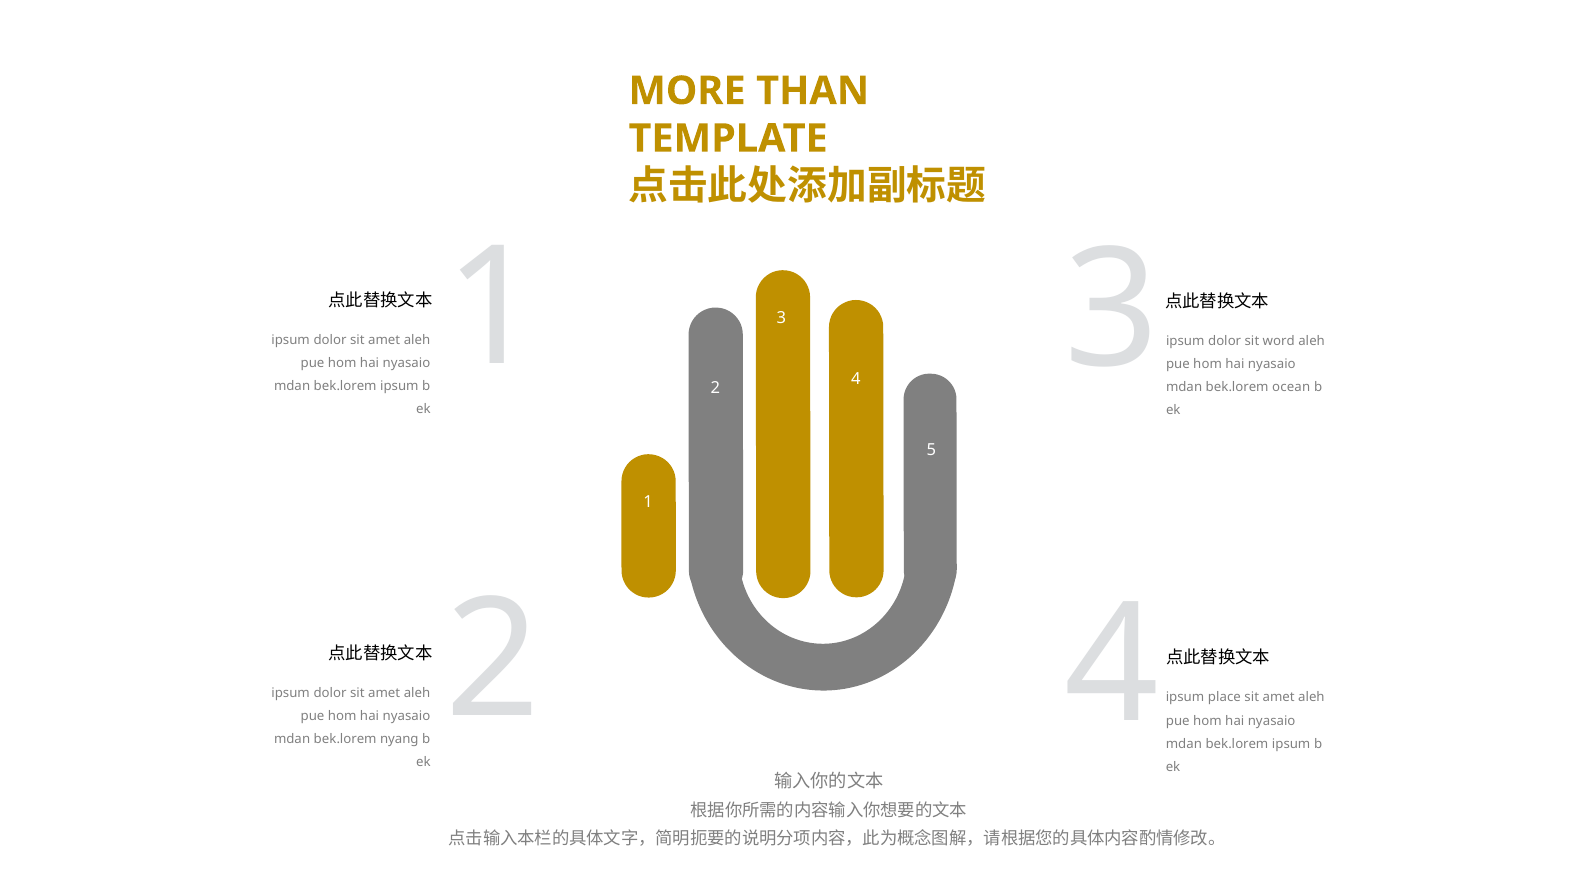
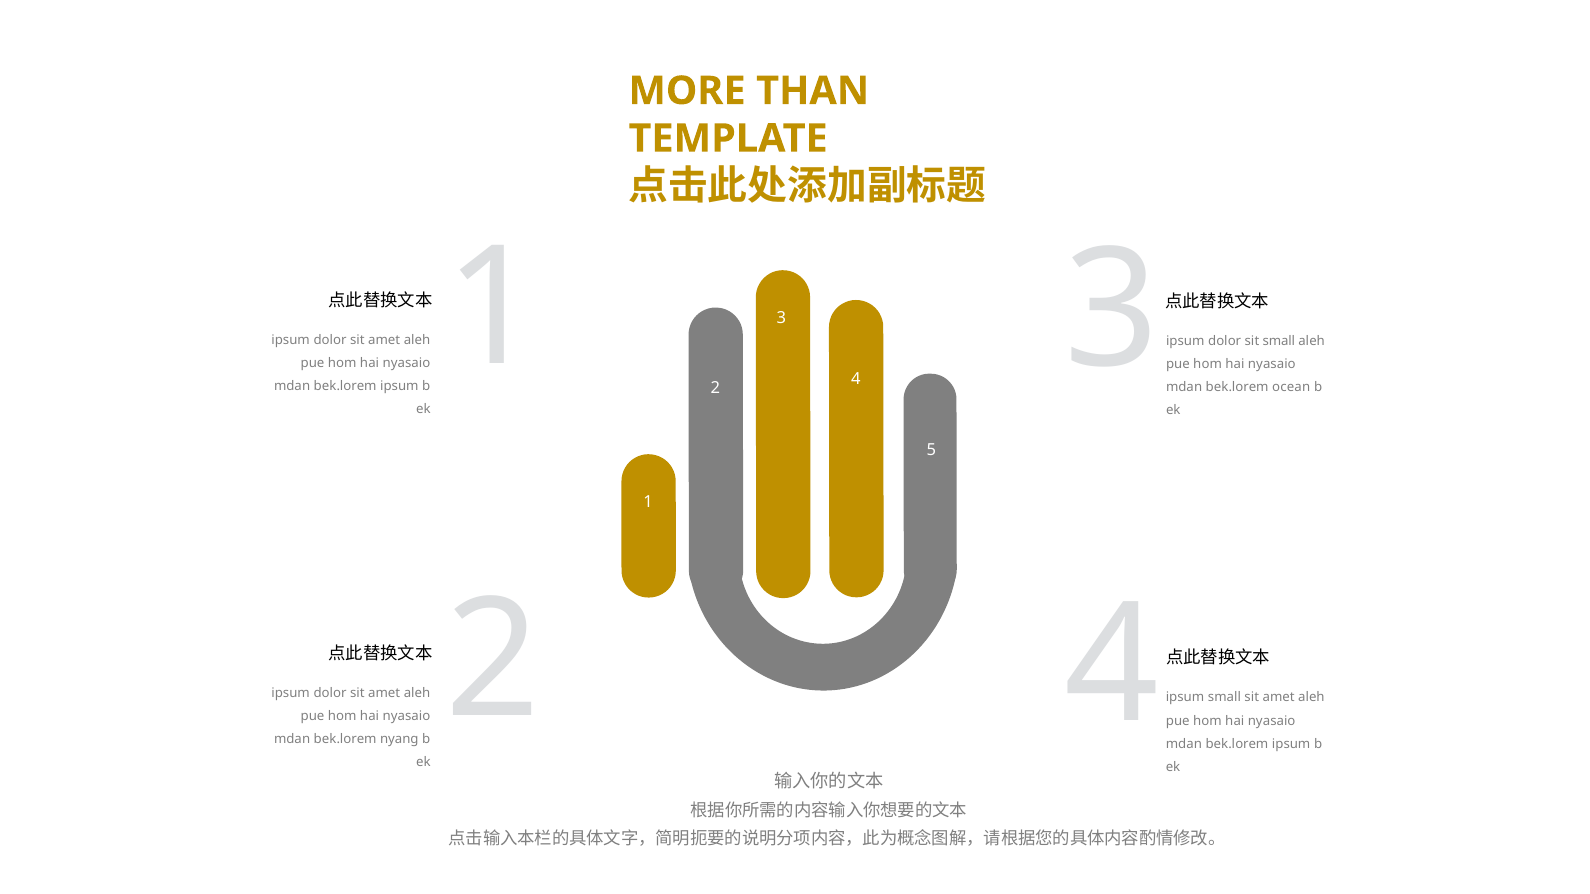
sit word: word -> small
ipsum place: place -> small
